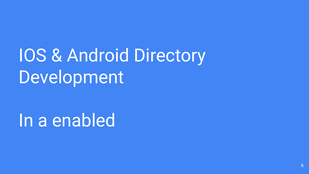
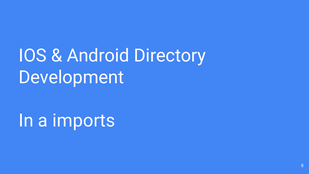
enabled: enabled -> imports
